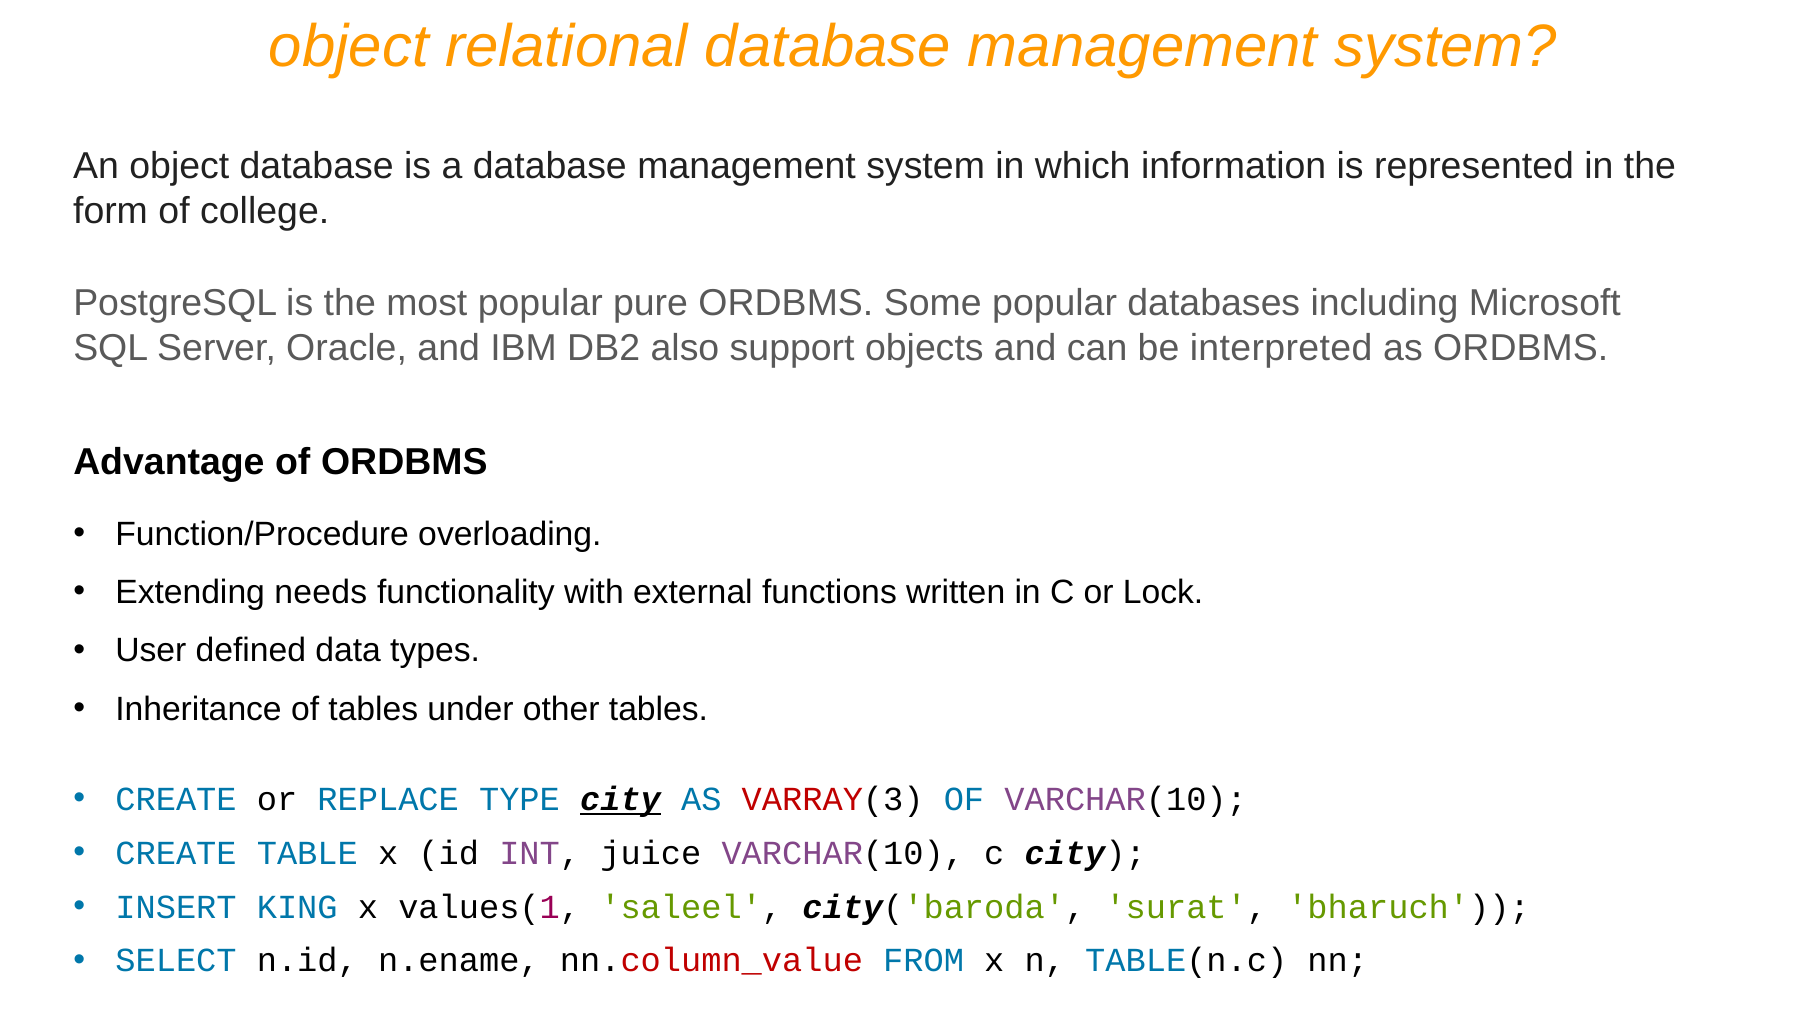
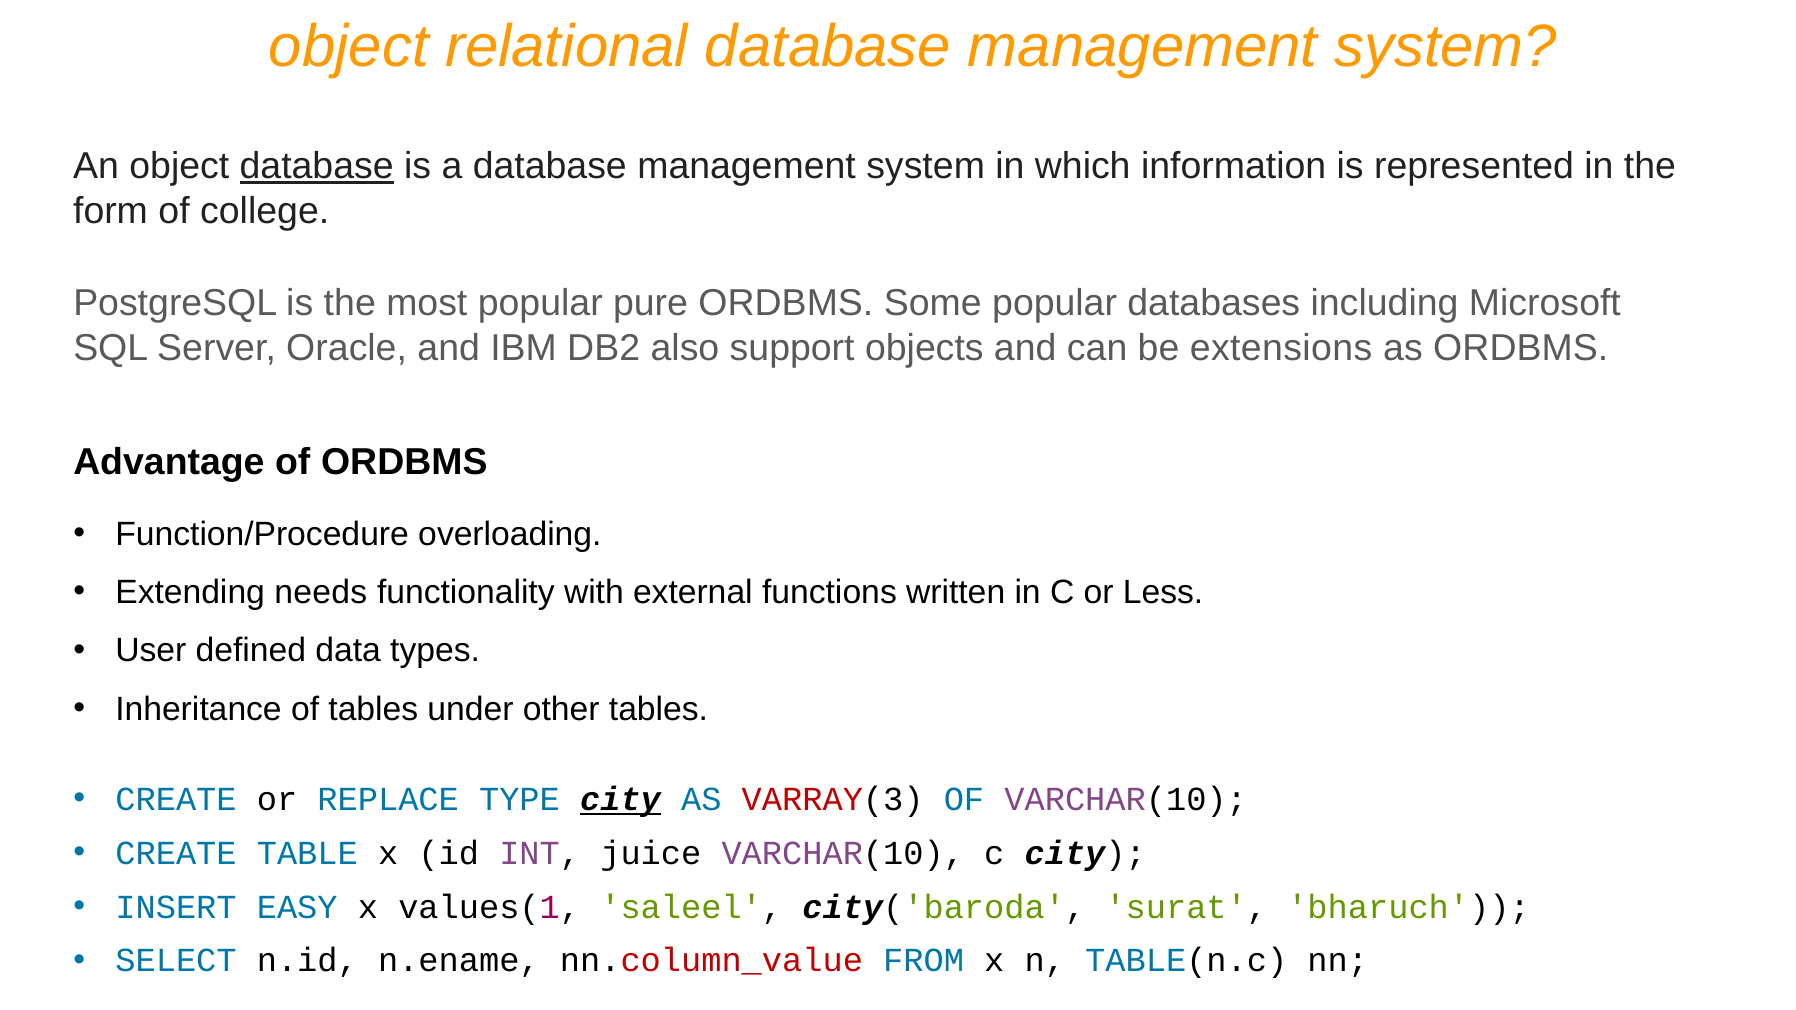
database at (317, 166) underline: none -> present
interpreted: interpreted -> extensions
Lock: Lock -> Less
KING: KING -> EASY
